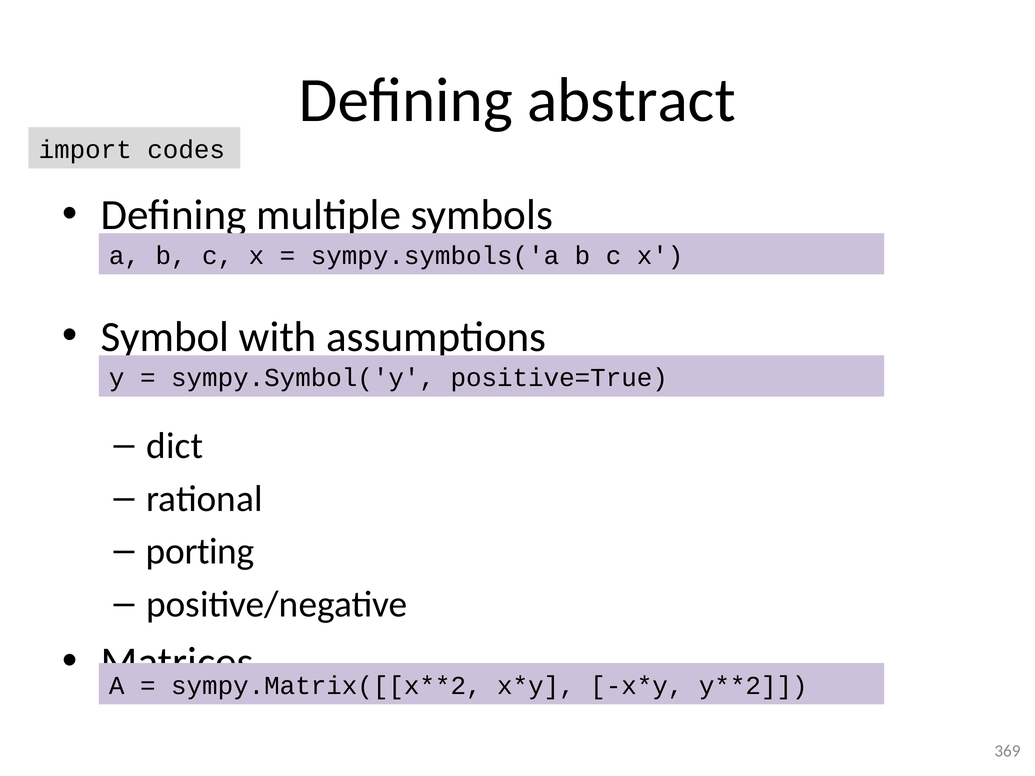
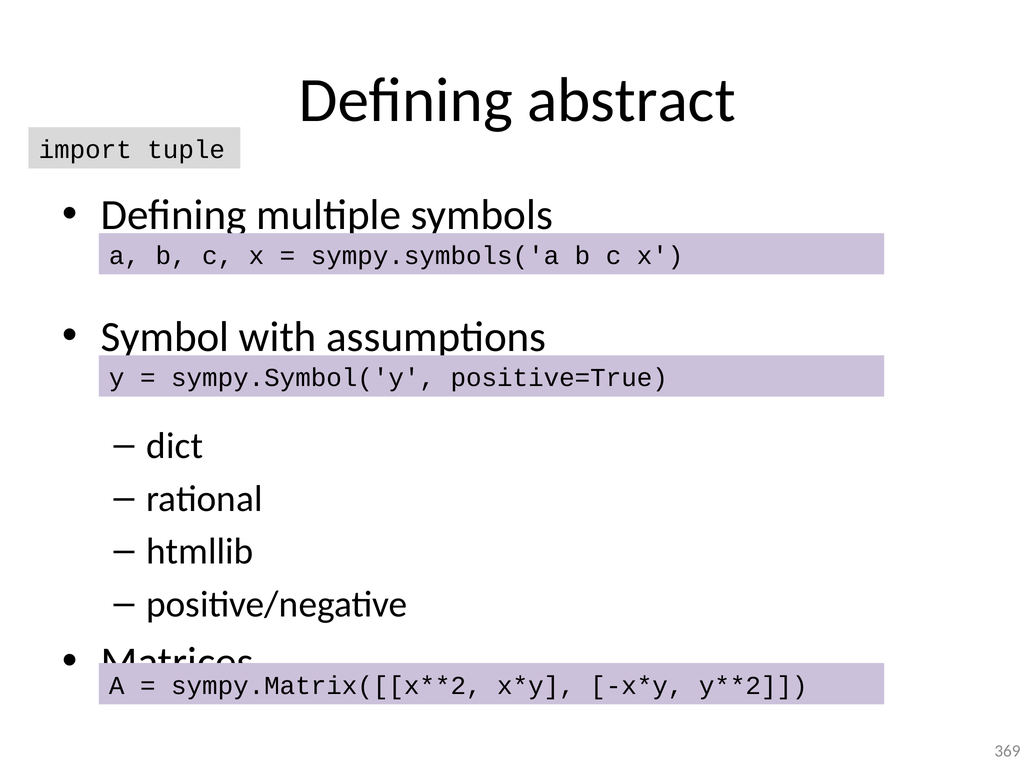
codes: codes -> tuple
porting: porting -> htmllib
